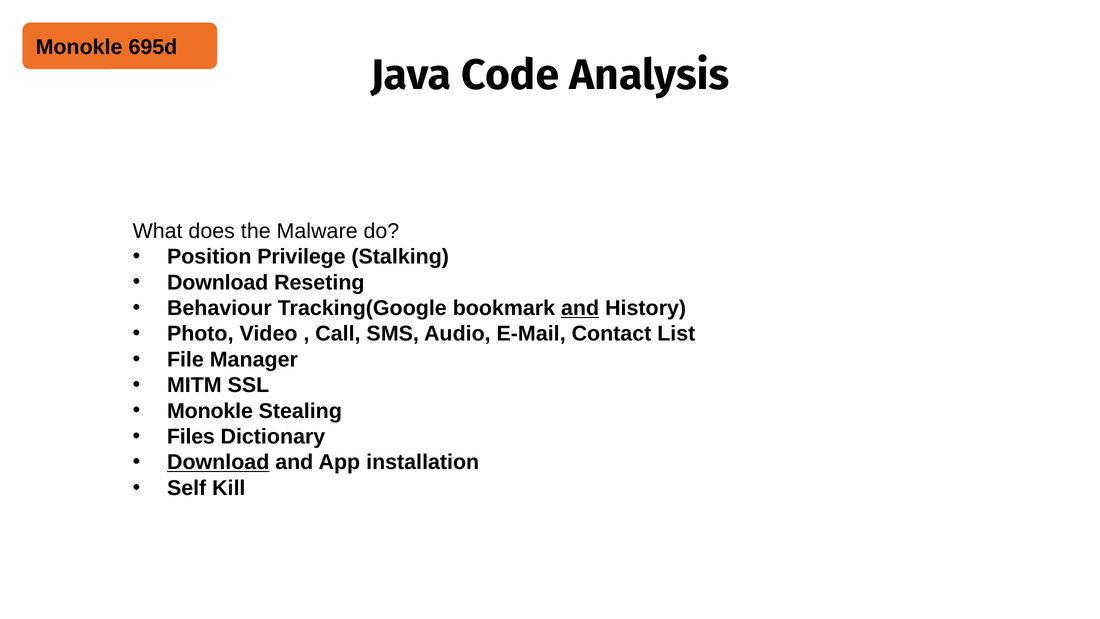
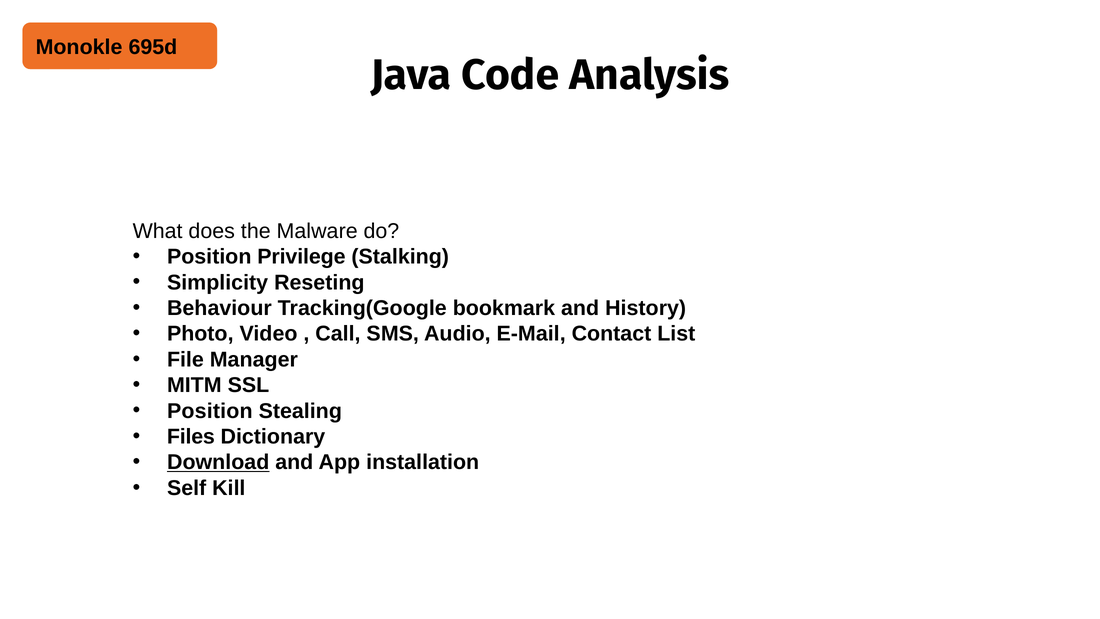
Download at (218, 282): Download -> Simplicity
and at (580, 308) underline: present -> none
Monokle at (210, 411): Monokle -> Position
